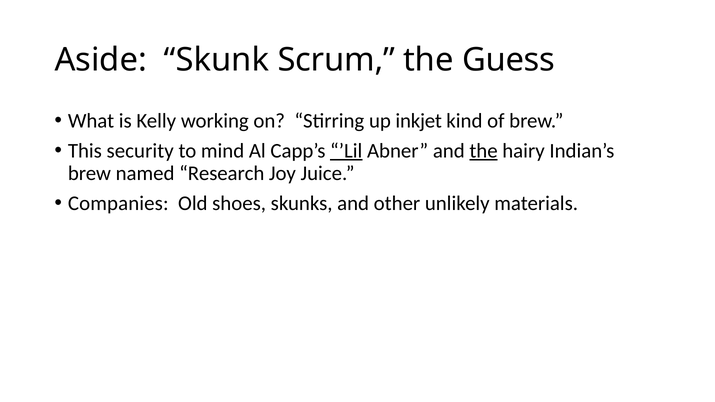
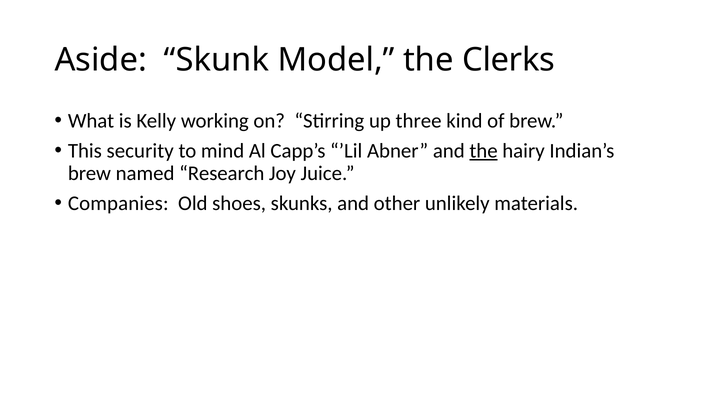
Scrum: Scrum -> Model
Guess: Guess -> Clerks
inkjet: inkjet -> three
’Lil underline: present -> none
